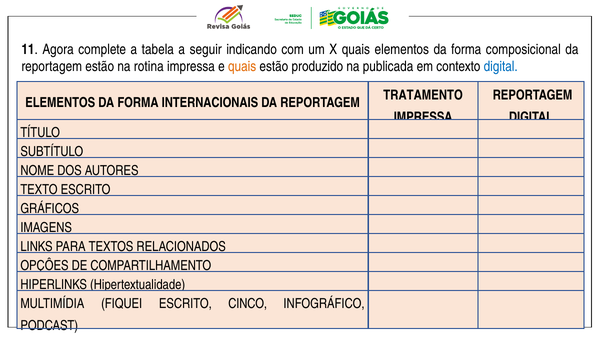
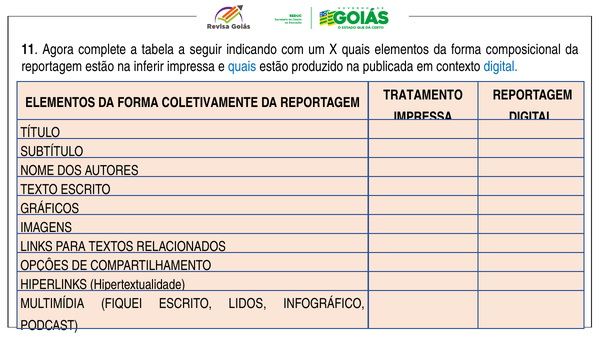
rotina: rotina -> inferir
quais at (242, 67) colour: orange -> blue
INTERNACIONAIS: INTERNACIONAIS -> COLETIVAMENTE
CINCO: CINCO -> LIDOS
